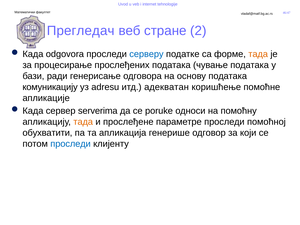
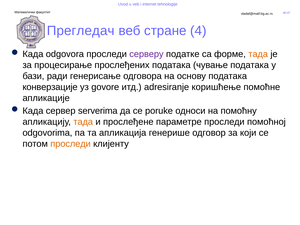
2: 2 -> 4
серверу colour: blue -> purple
комуникацију: комуникацију -> конверзације
adresu: adresu -> govore
адекватан: адекватан -> adresiranje
обухватити: обухватити -> odgovorima
проследи at (71, 144) colour: blue -> orange
